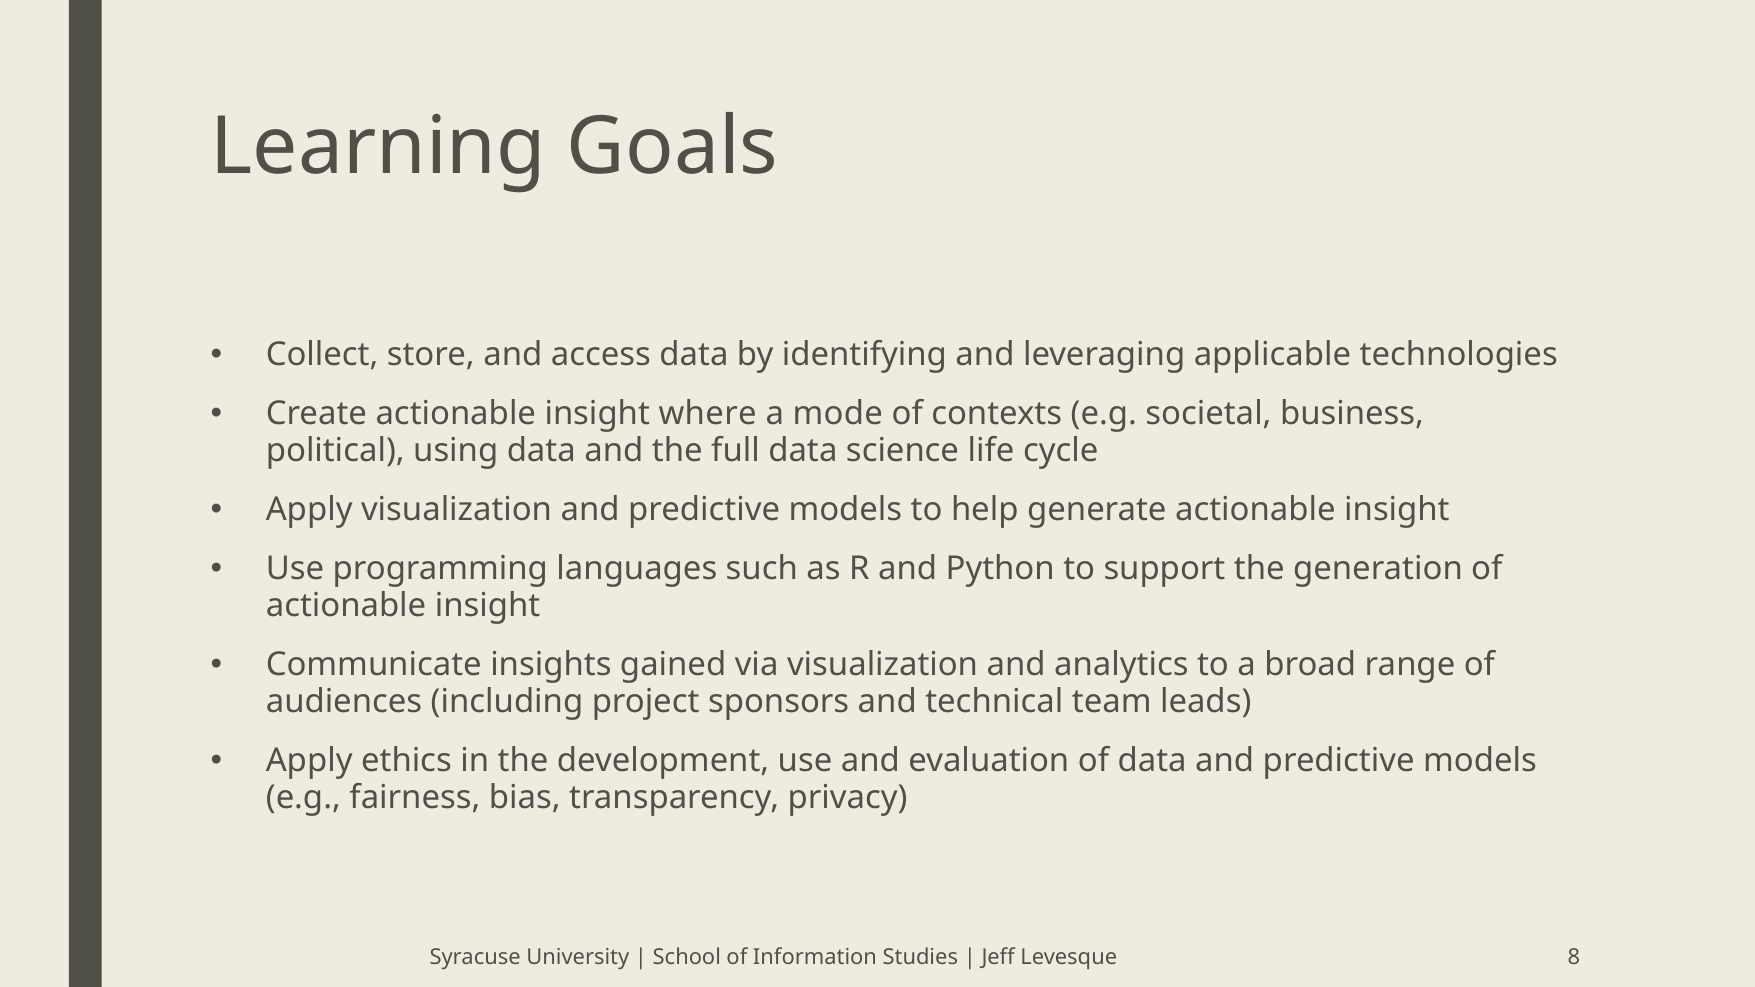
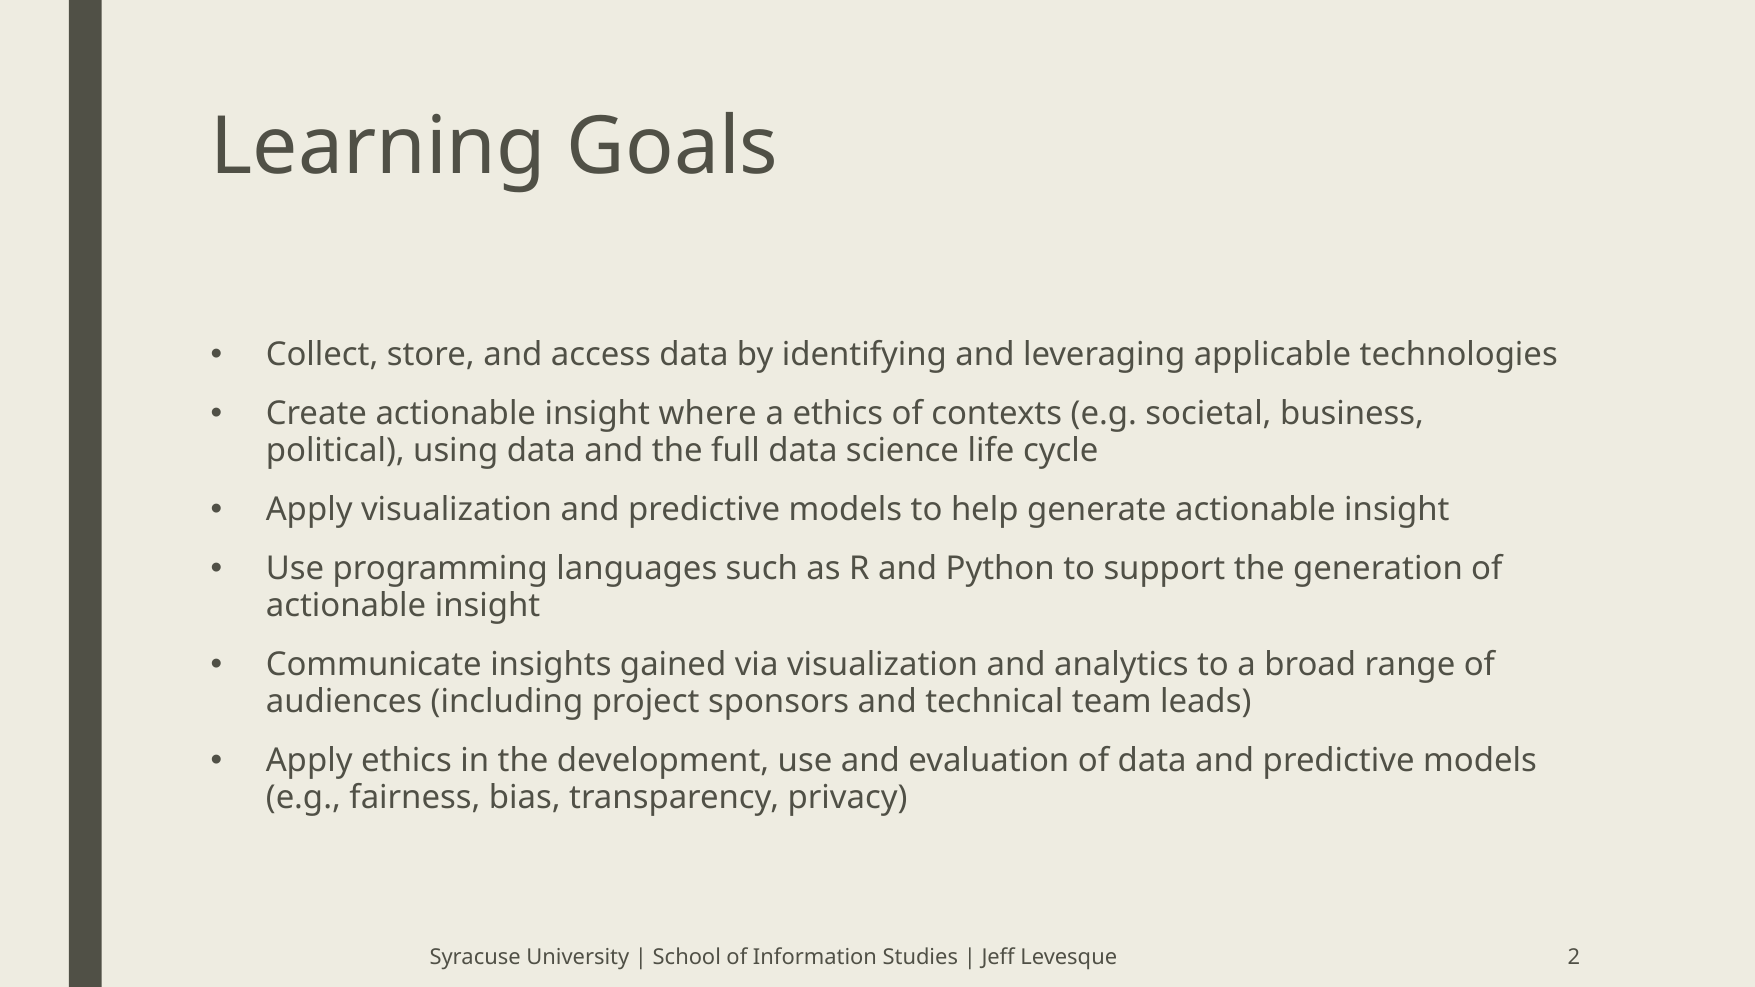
a mode: mode -> ethics
8: 8 -> 2
